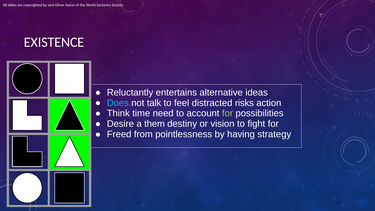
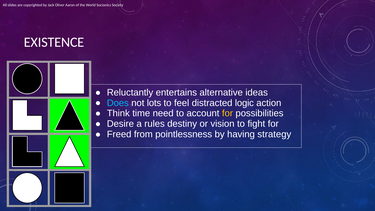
talk: talk -> lots
risks: risks -> logic
for at (227, 113) colour: light green -> yellow
them: them -> rules
